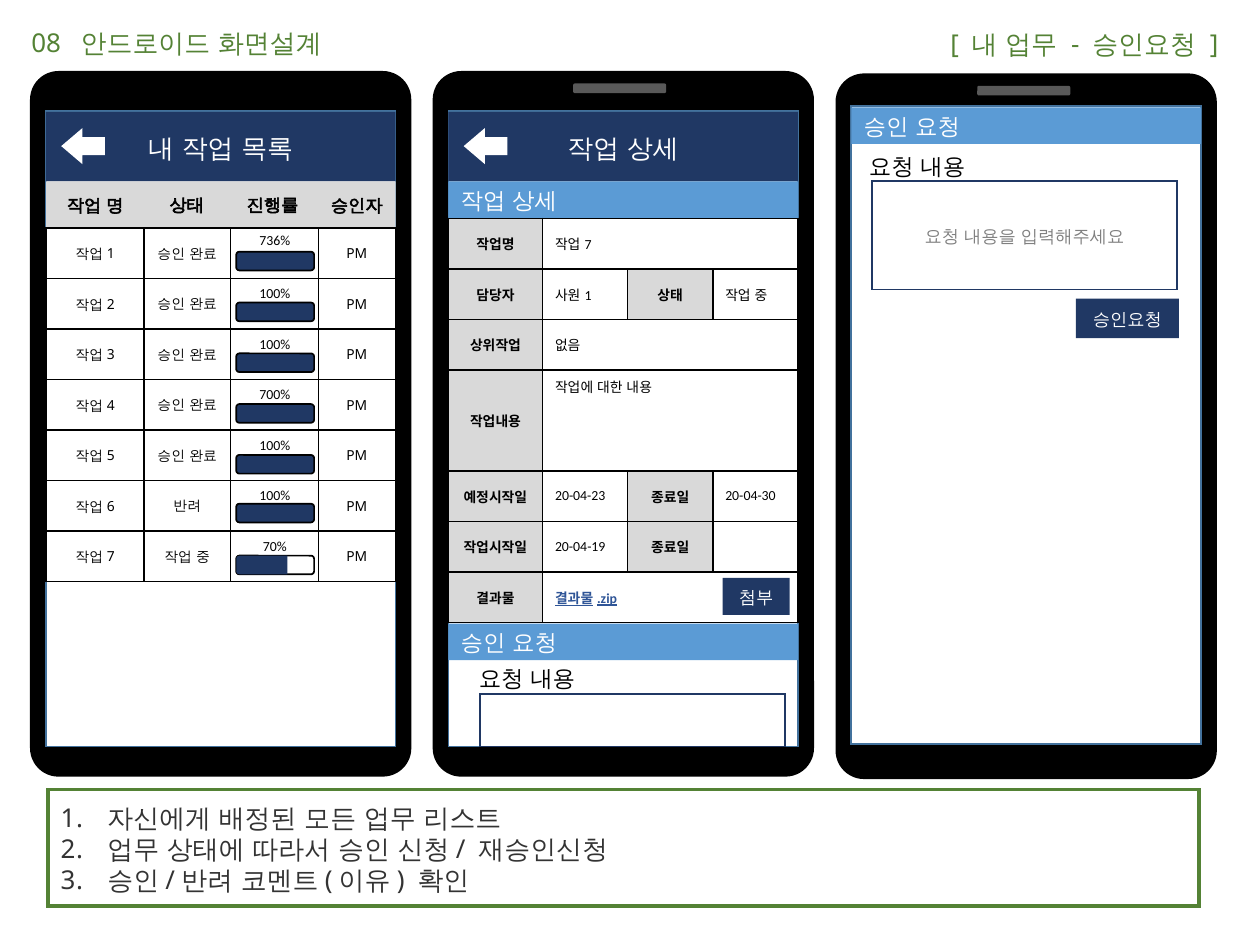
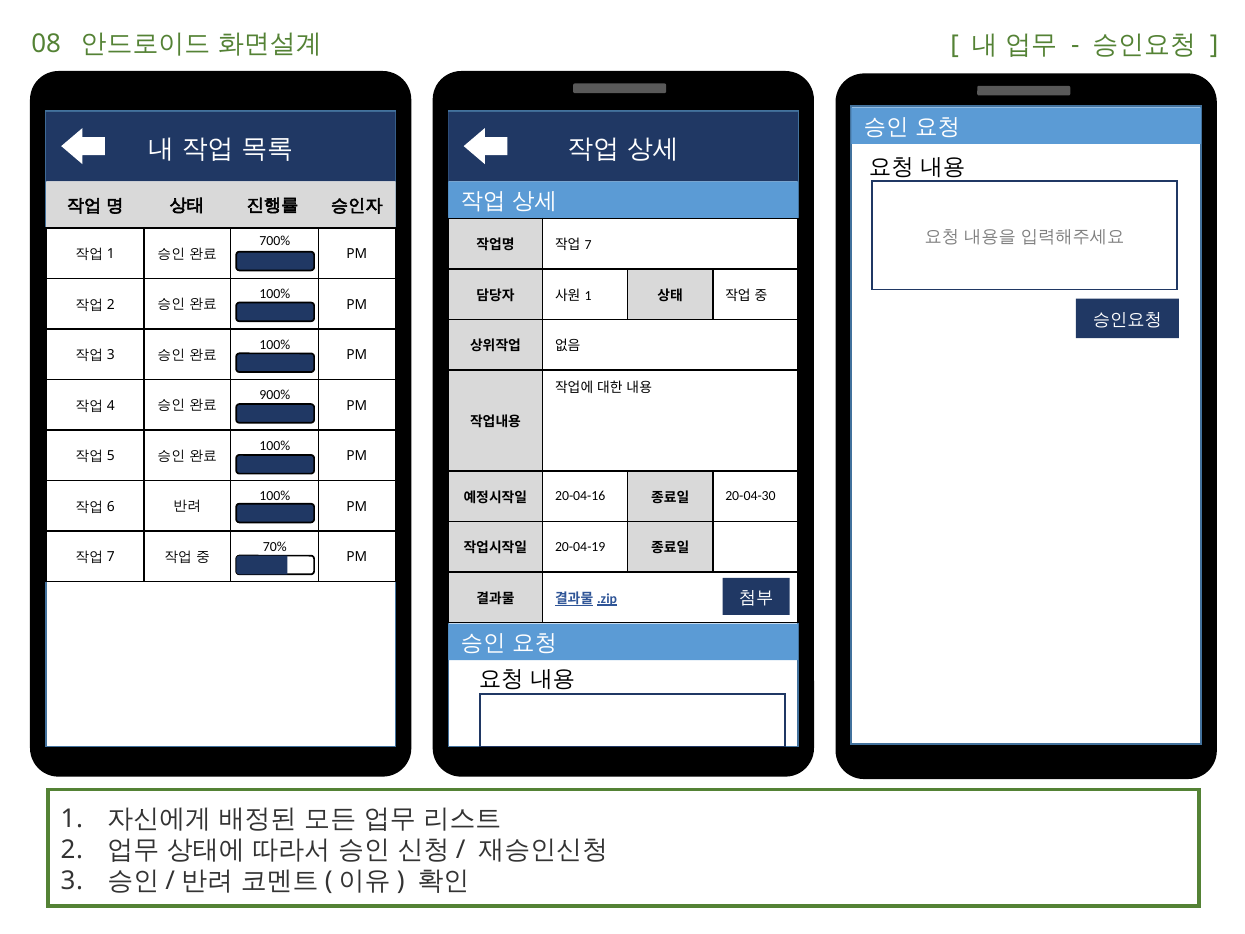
736%: 736% -> 700%
700%: 700% -> 900%
20-04-23: 20-04-23 -> 20-04-16
